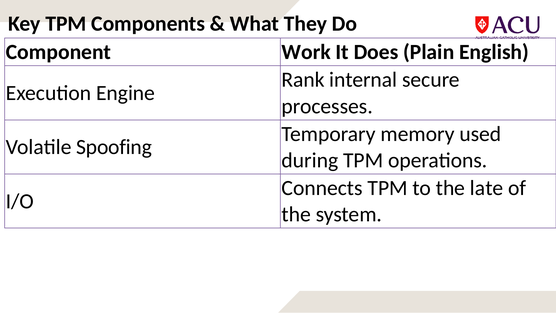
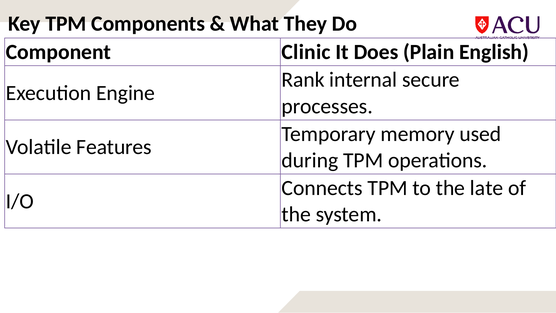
Work: Work -> Clinic
Spoofing: Spoofing -> Features
